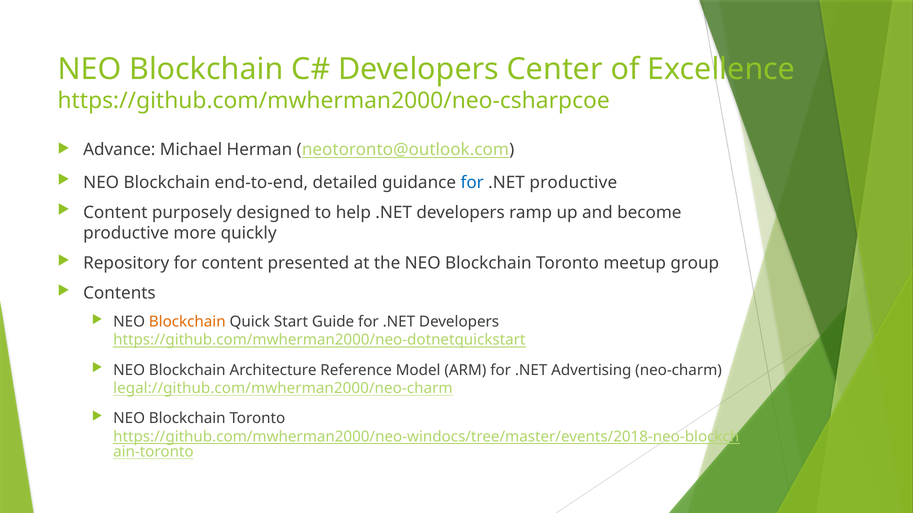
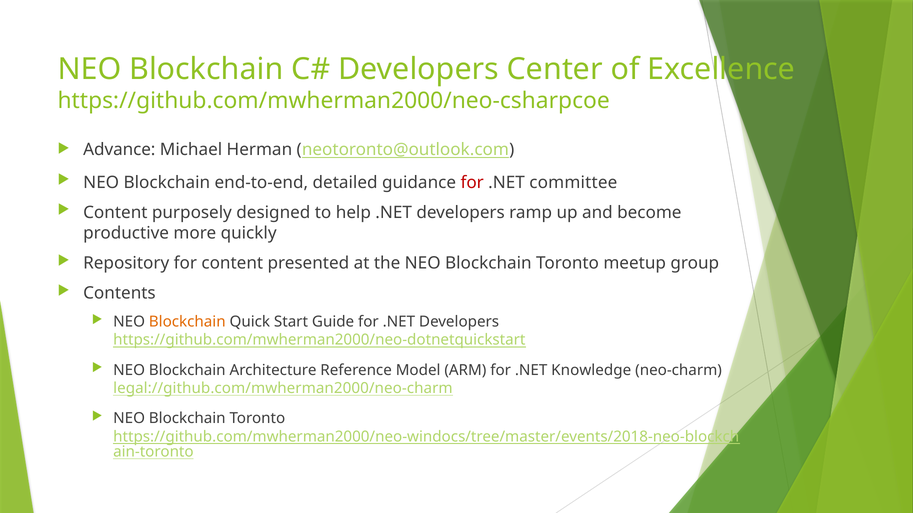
for at (472, 183) colour: blue -> red
.NET productive: productive -> committee
Advertising: Advertising -> Knowledge
